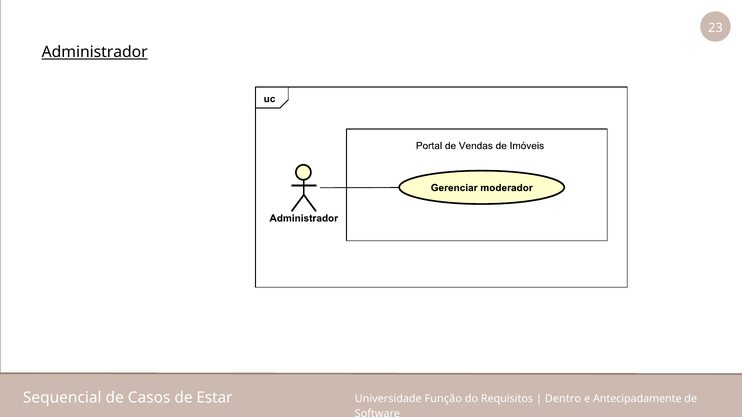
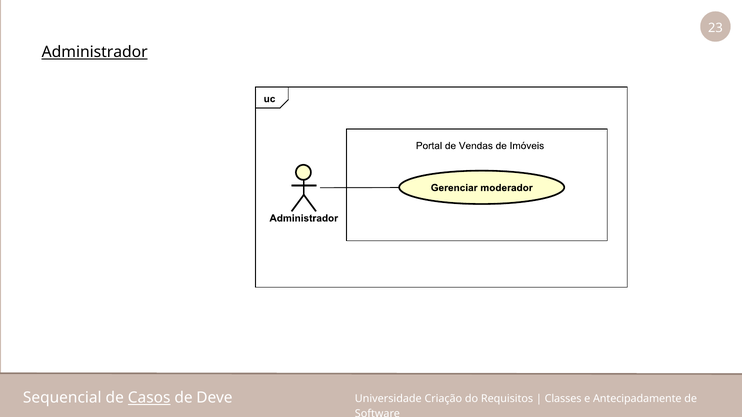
Casos underline: none -> present
Estar: Estar -> Deve
Função: Função -> Criação
Dentro: Dentro -> Classes
